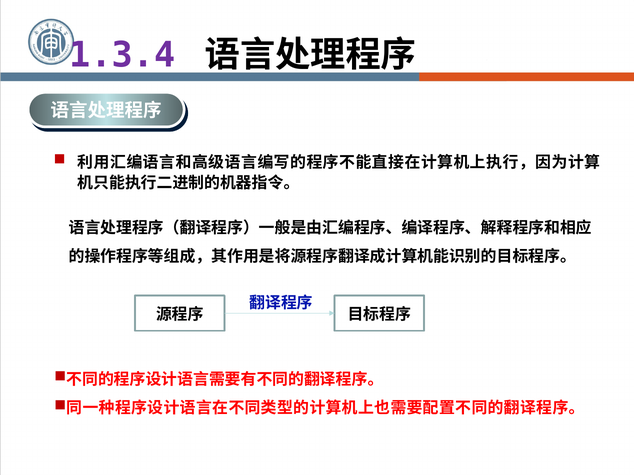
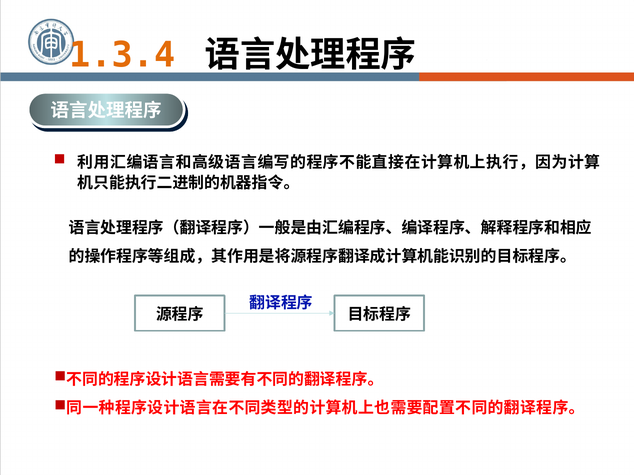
1.3.4 colour: purple -> orange
